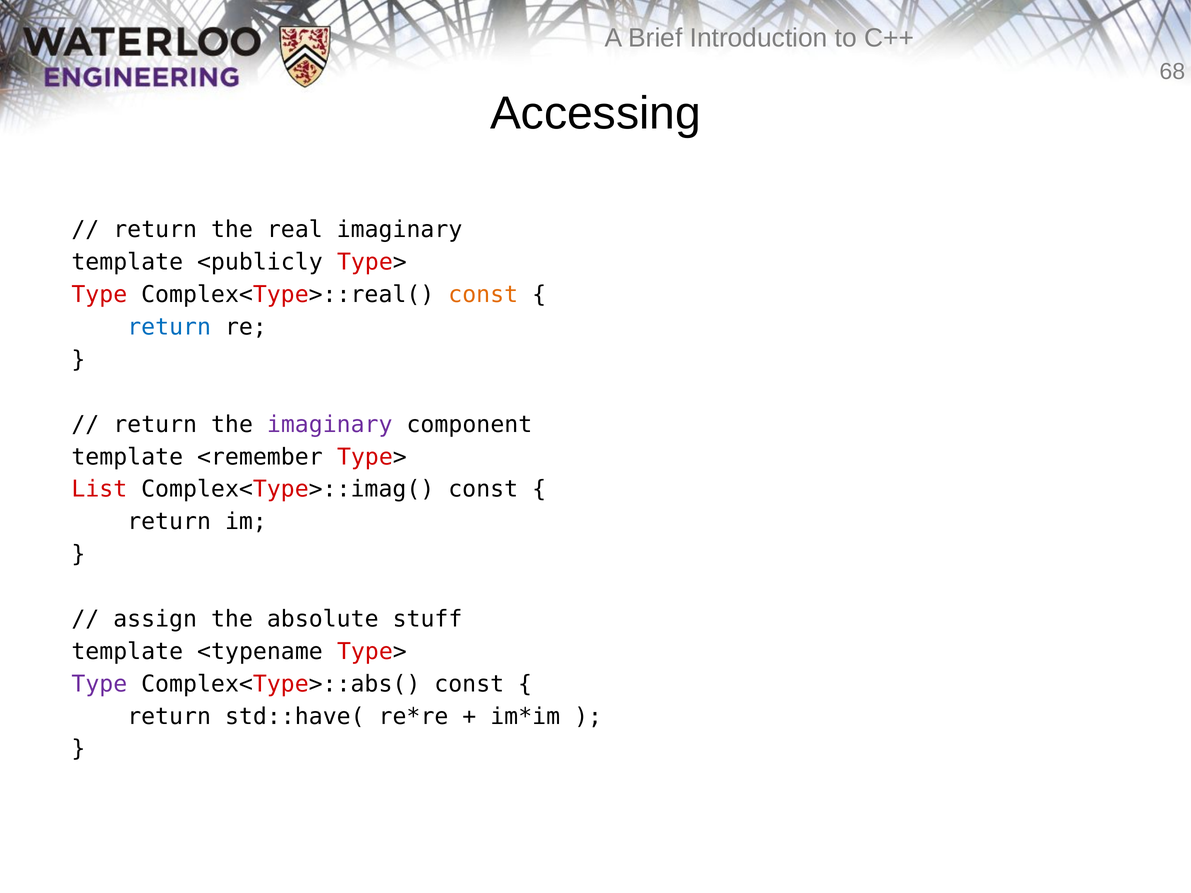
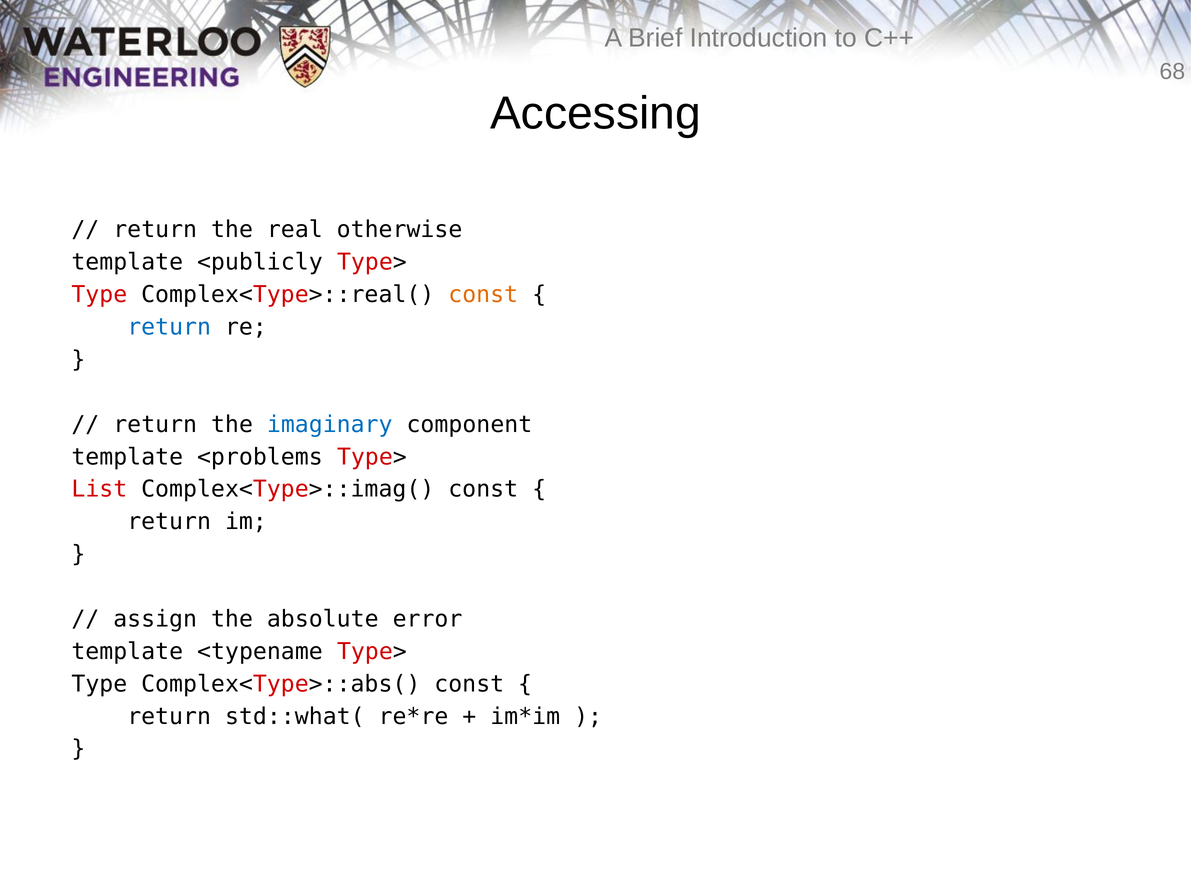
real imaginary: imaginary -> otherwise
imaginary at (330, 425) colour: purple -> blue
<remember: <remember -> <problems
stuff: stuff -> error
Type at (99, 684) colour: purple -> black
std::have(: std::have( -> std::what(
